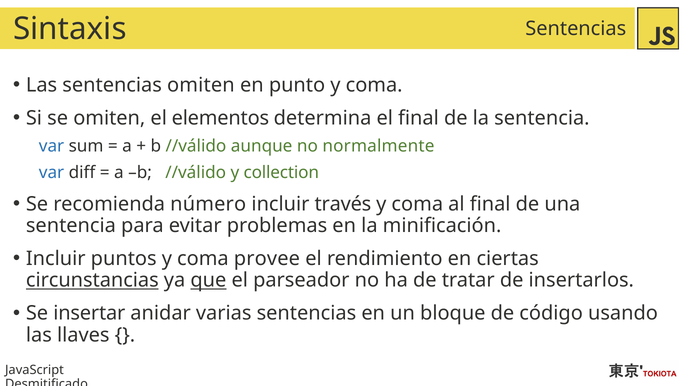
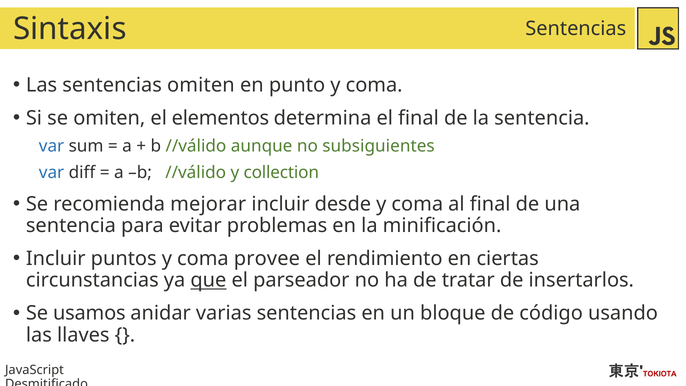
normalmente: normalmente -> subsiguientes
número: número -> mejorar
través: través -> desde
circunstancias underline: present -> none
insertar: insertar -> usamos
